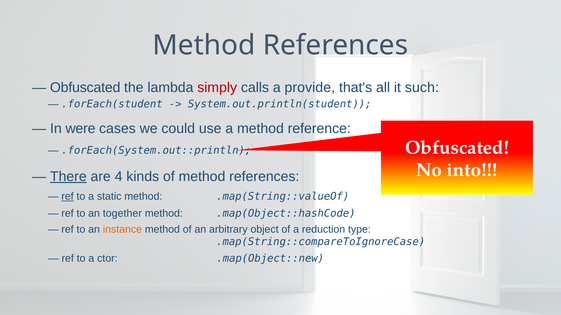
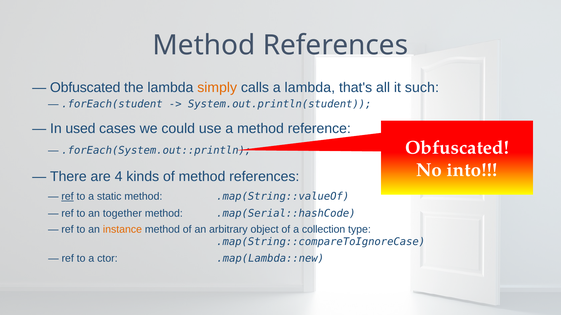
simply colour: red -> orange
a provide: provide -> lambda
were: were -> used
There underline: present -> none
.map(Object::hashCode: .map(Object::hashCode -> .map(Serial::hashCode
reduction: reduction -> collection
.map(Object::new: .map(Object::new -> .map(Lambda::new
